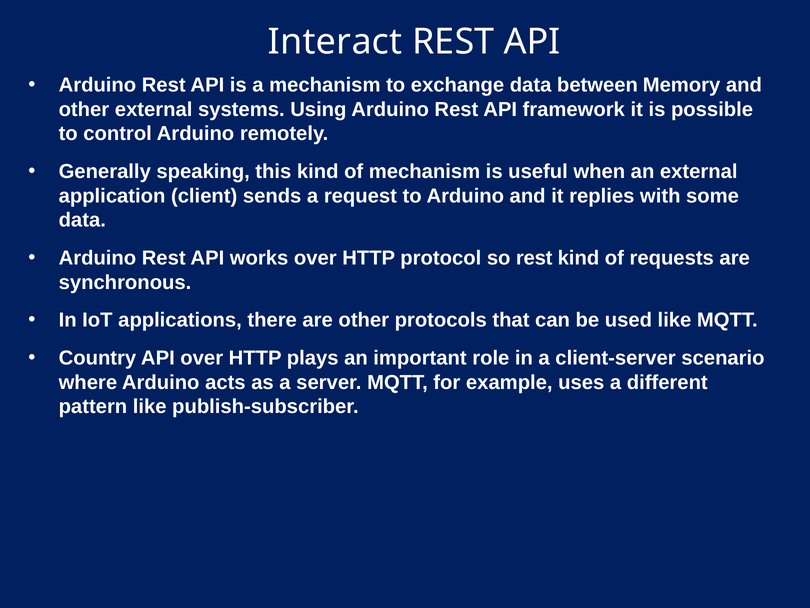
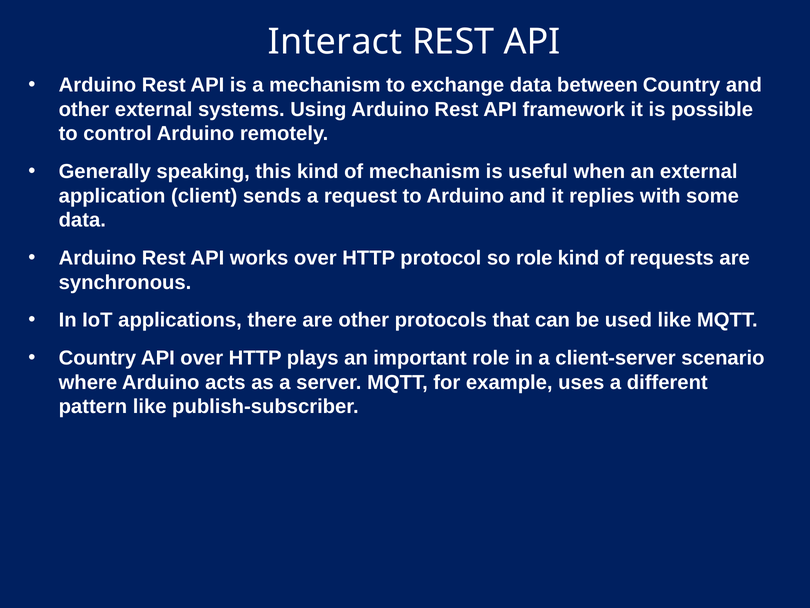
between Memory: Memory -> Country
so rest: rest -> role
